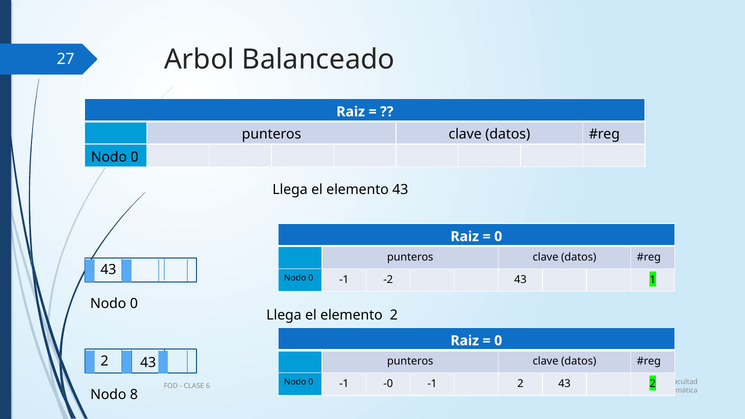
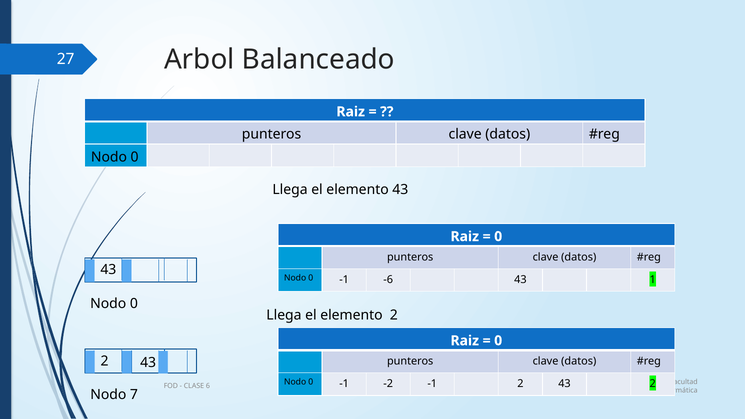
-2: -2 -> -6
-0: -0 -> -2
8: 8 -> 7
